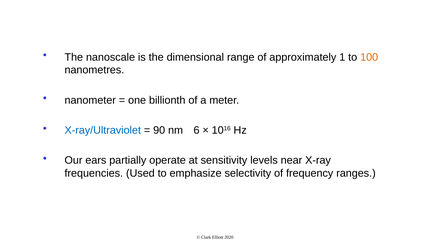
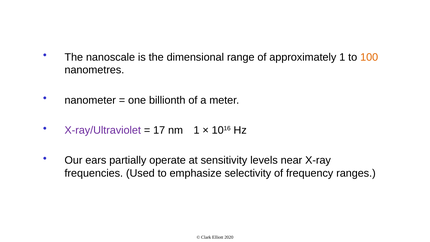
X-ray/Ultraviolet colour: blue -> purple
90: 90 -> 17
nm 6: 6 -> 1
